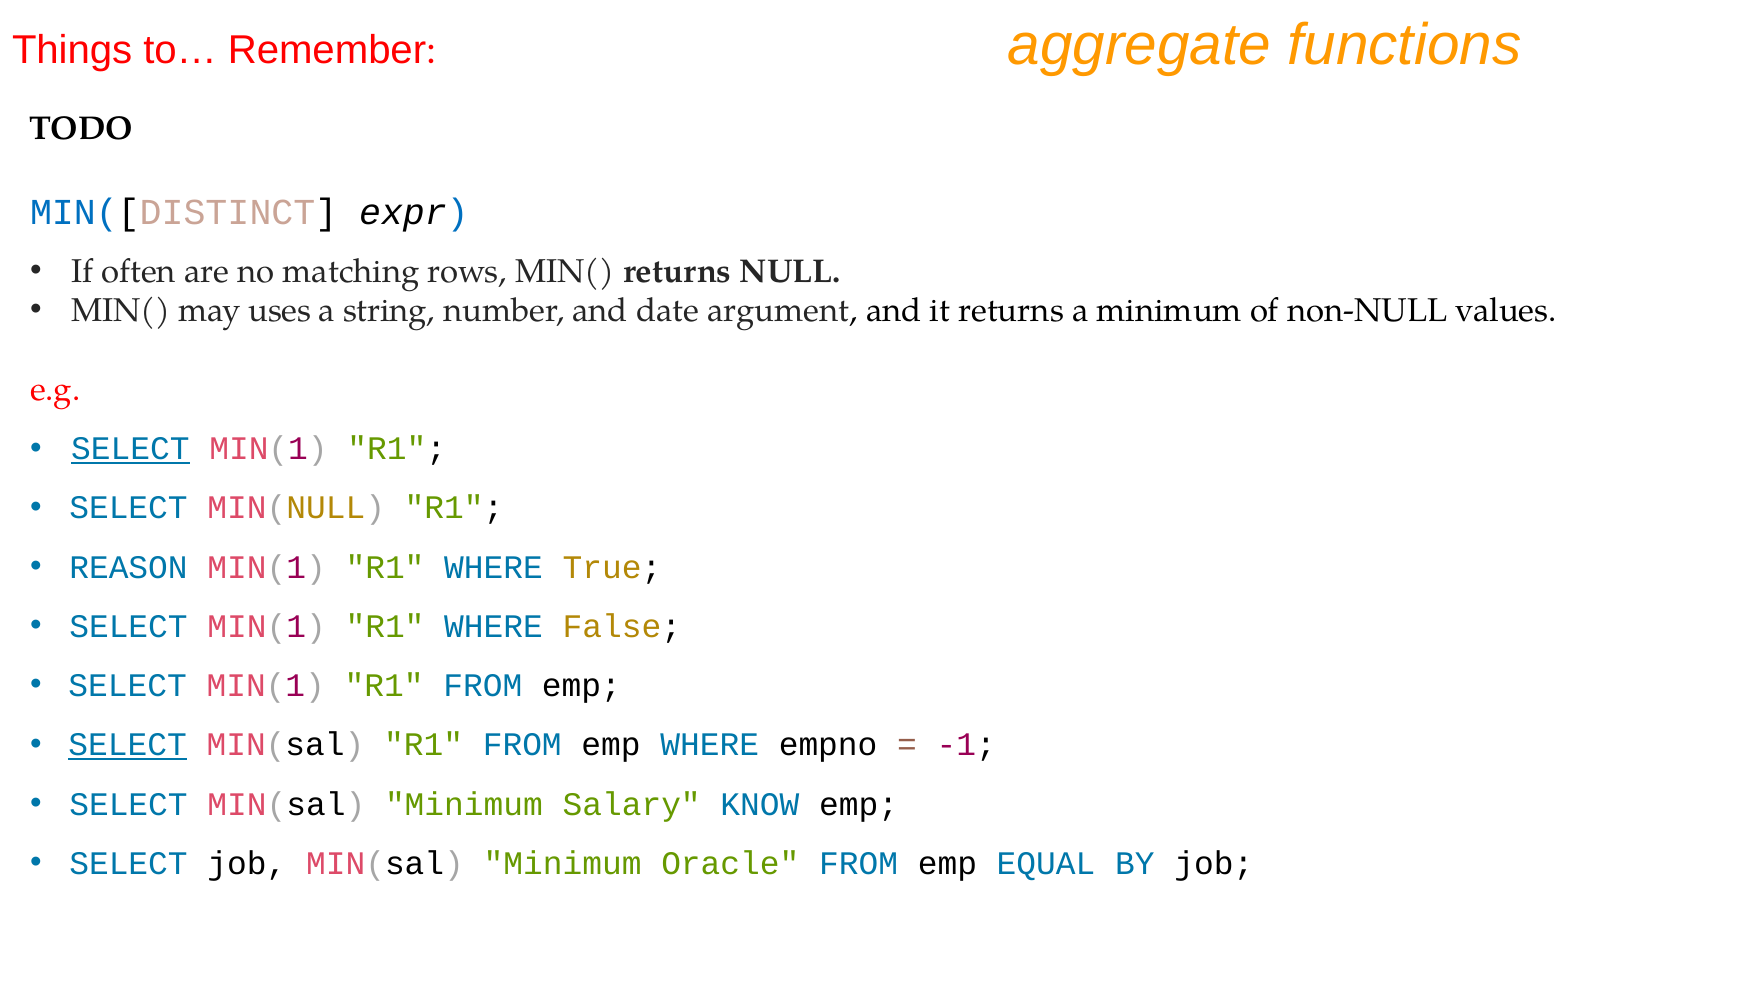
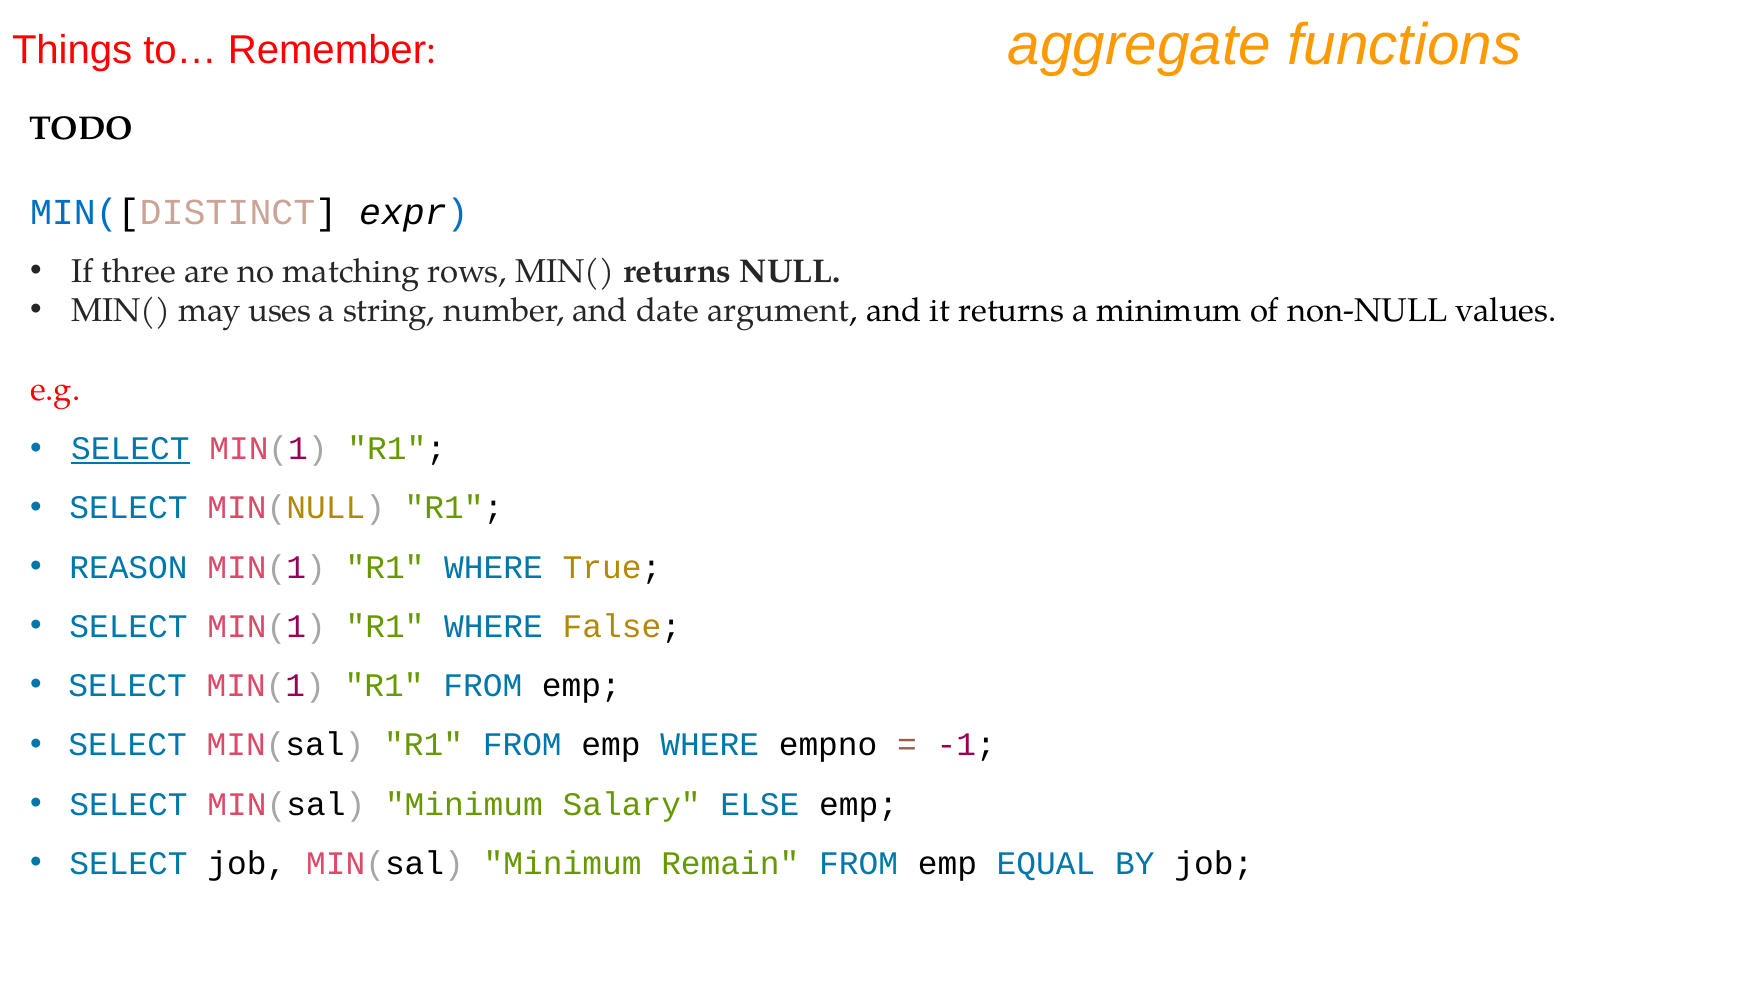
often: often -> three
SELECT at (128, 745) underline: present -> none
KNOW: KNOW -> ELSE
Oracle: Oracle -> Remain
